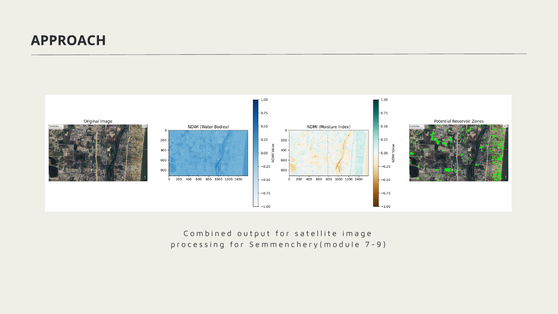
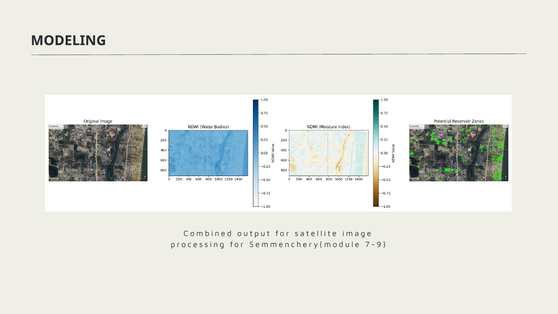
APPROACH: APPROACH -> MODELING
